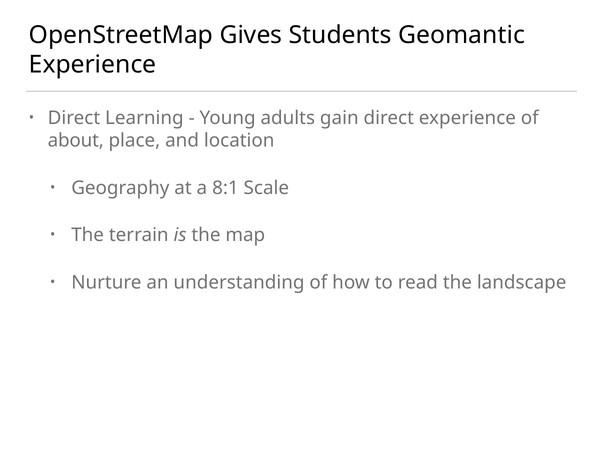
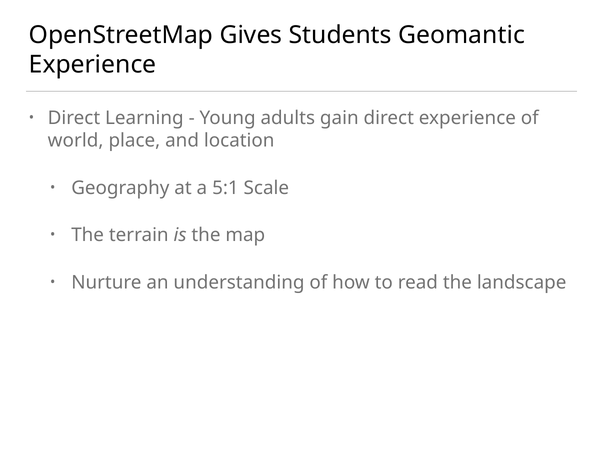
about: about -> world
8:1: 8:1 -> 5:1
